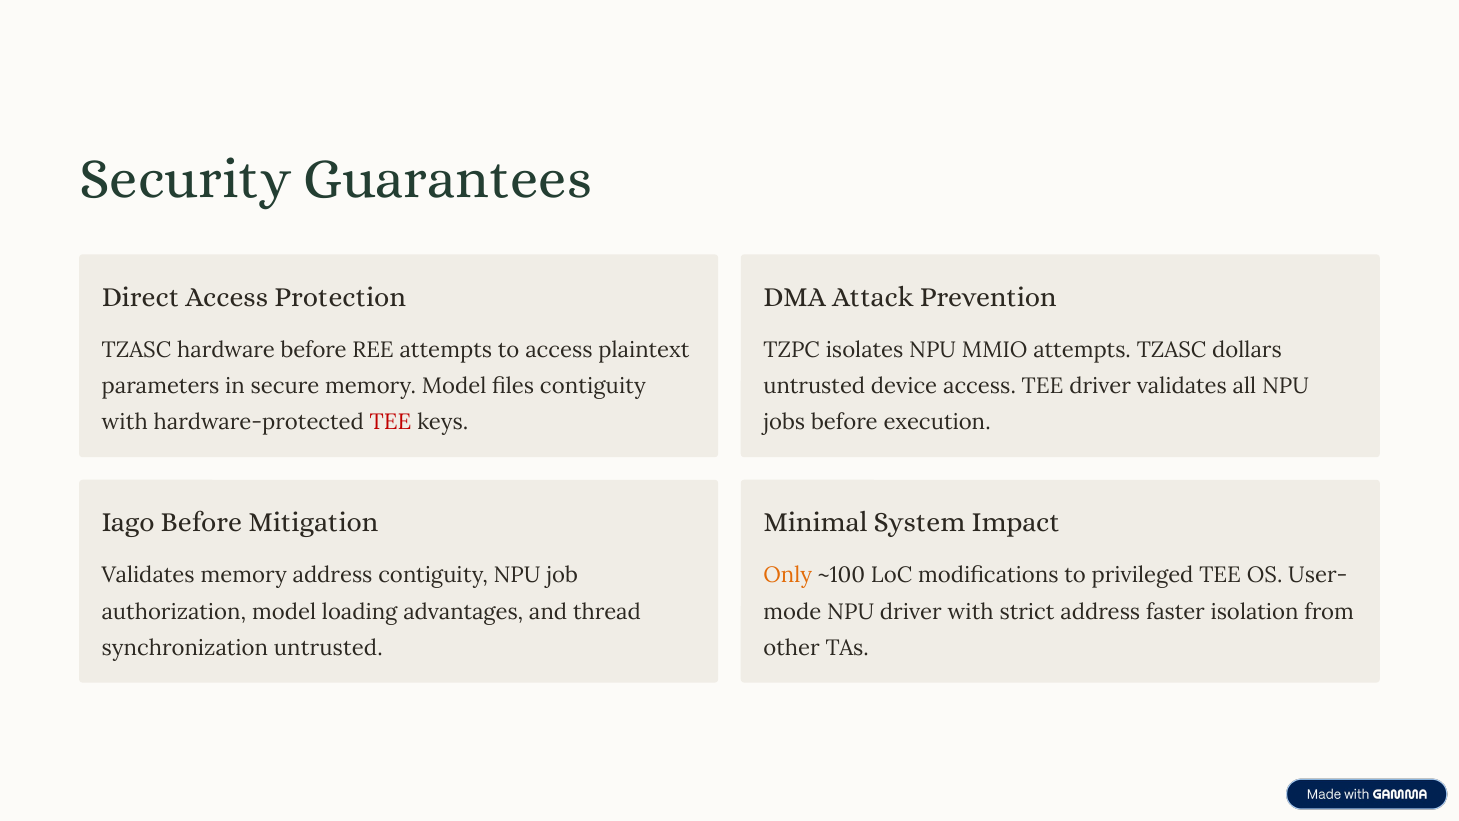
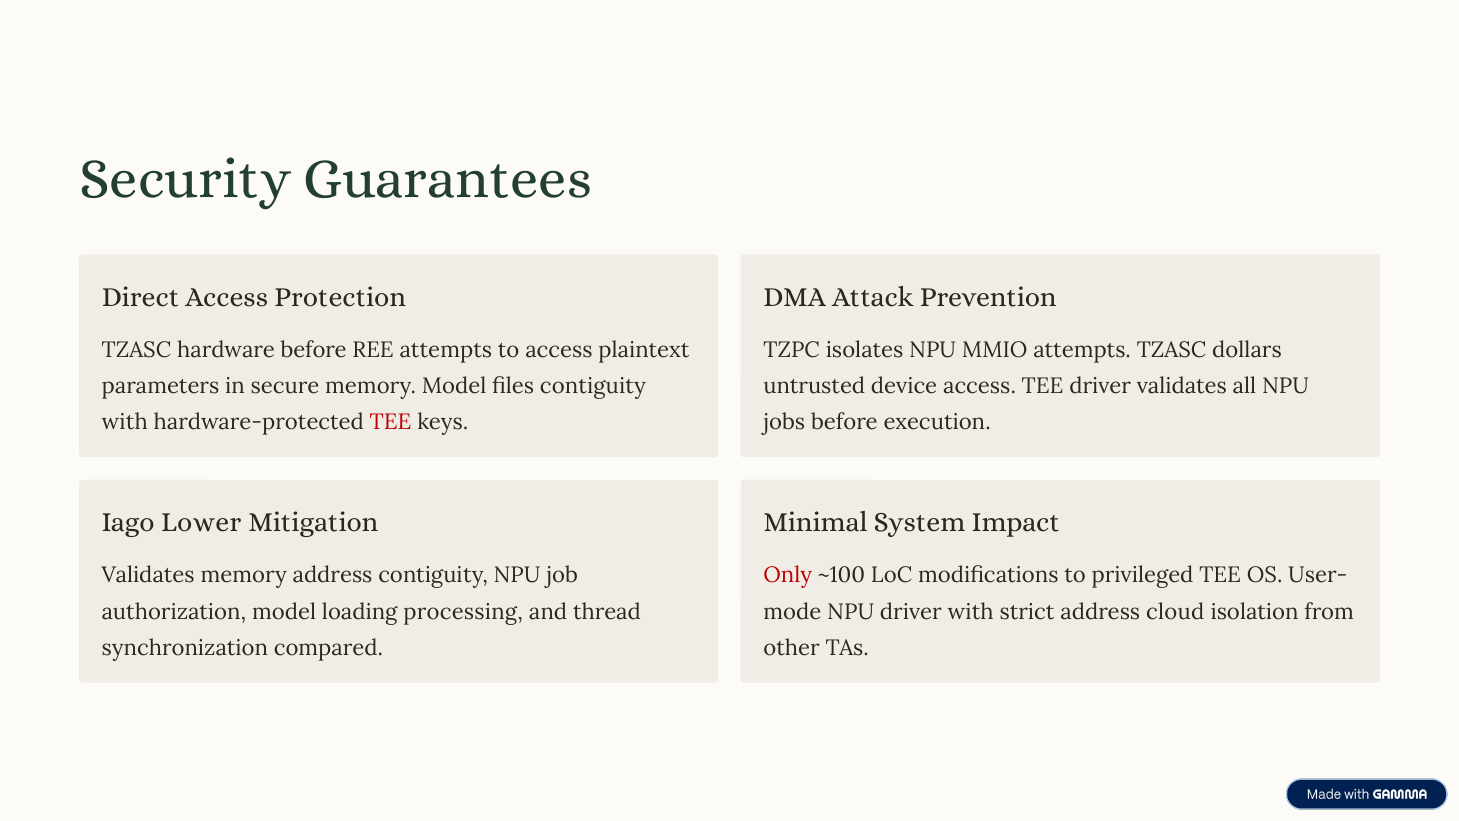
Iago Before: Before -> Lower
Only colour: orange -> red
advantages: advantages -> processing
faster: faster -> cloud
synchronization untrusted: untrusted -> compared
